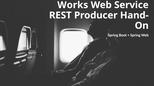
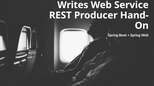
Works: Works -> Writes
